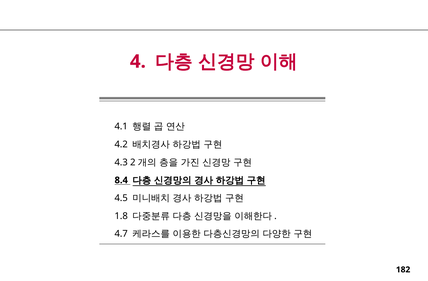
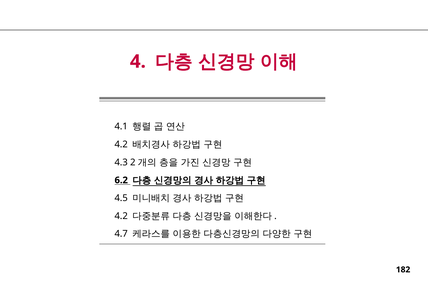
8.4: 8.4 -> 6.2
1.8 at (121, 216): 1.8 -> 4.2
